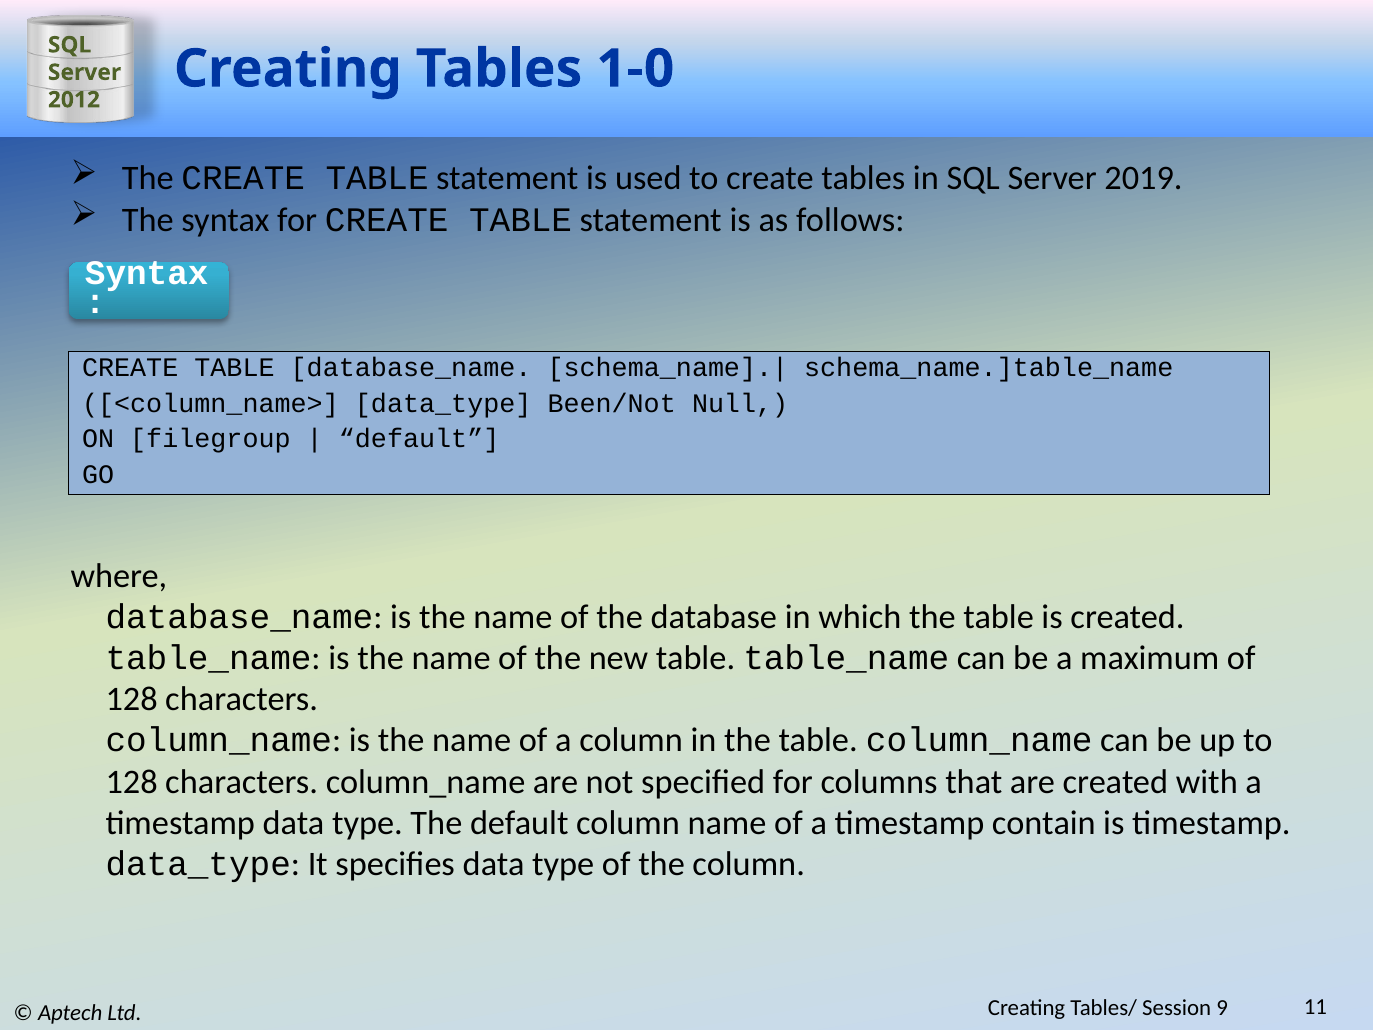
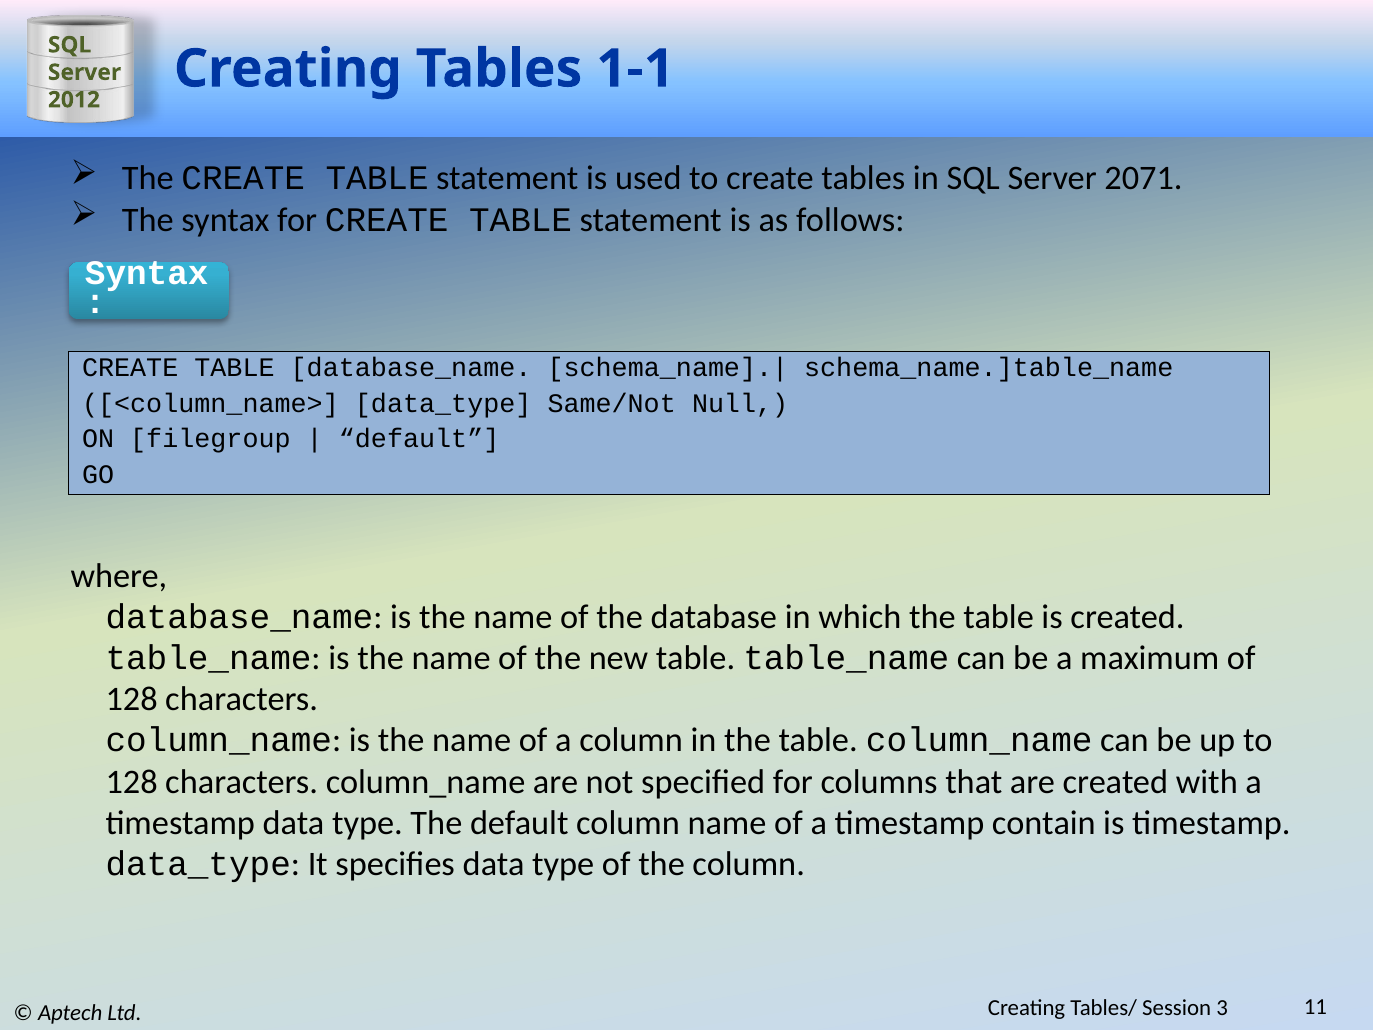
1-0: 1-0 -> 1-1
2019: 2019 -> 2071
Been/Not: Been/Not -> Same/Not
9: 9 -> 3
